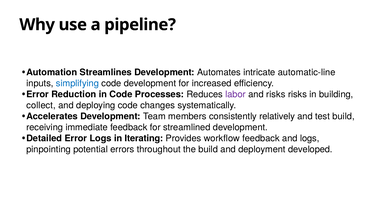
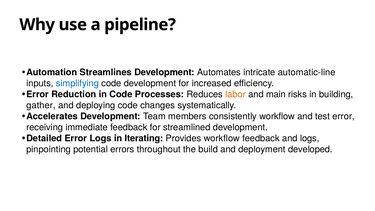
labor colour: purple -> orange
and risks: risks -> main
collect: collect -> gather
consistently relatively: relatively -> workflow
test build: build -> error
